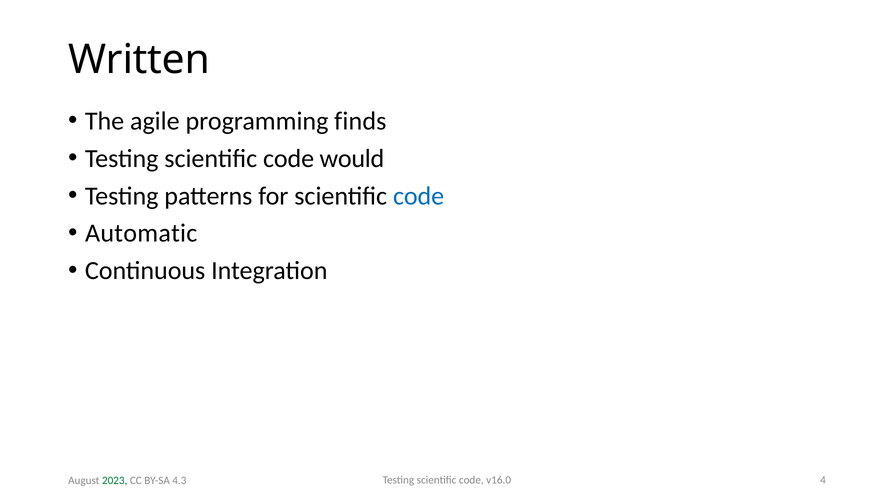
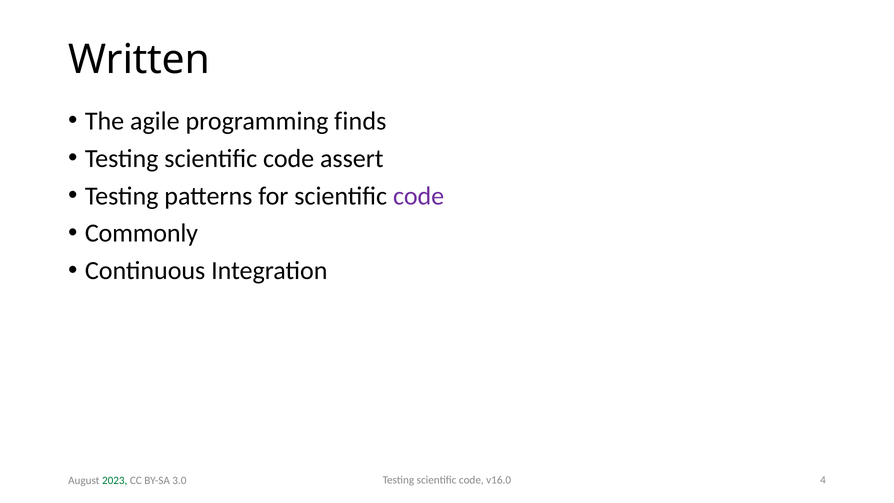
would: would -> assert
code at (419, 196) colour: blue -> purple
Automatic: Automatic -> Commonly
4.3: 4.3 -> 3.0
